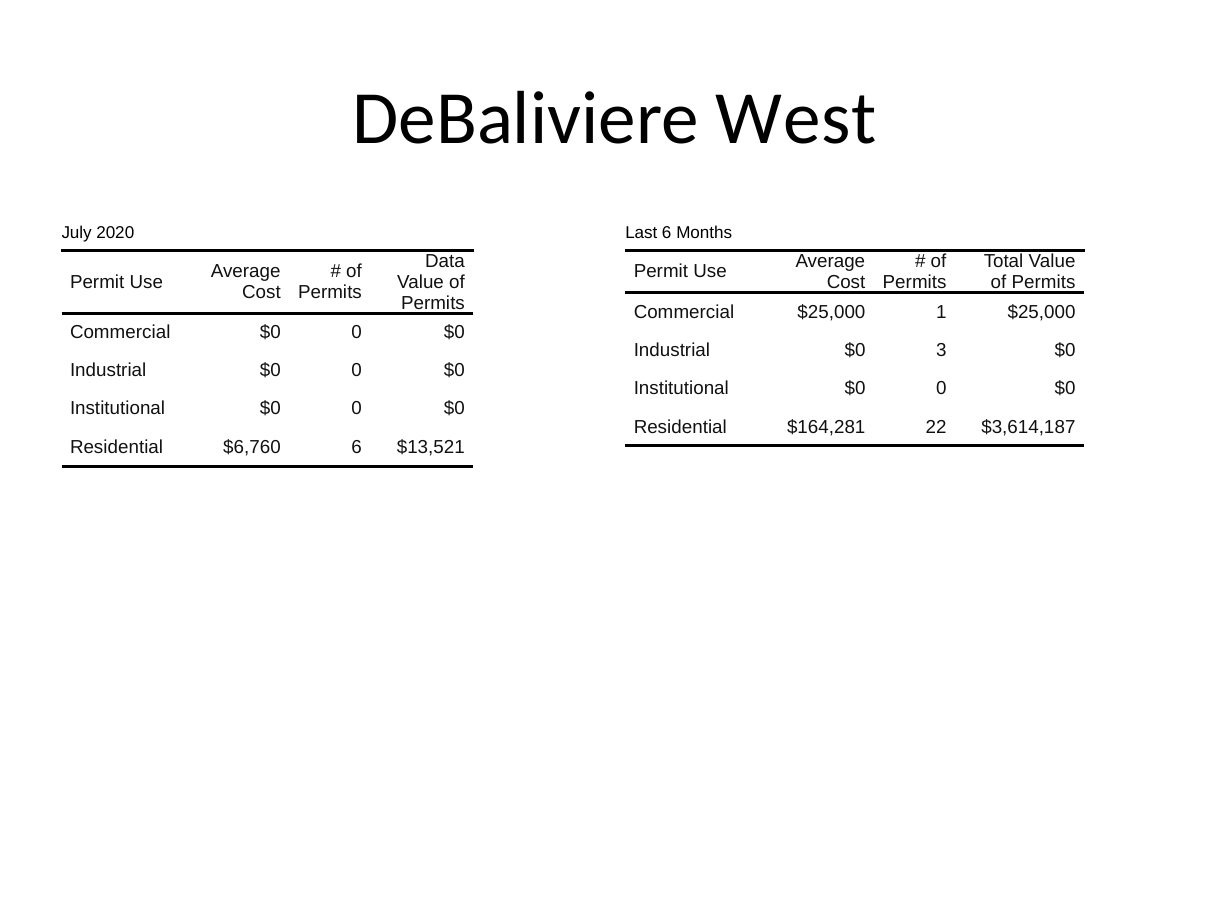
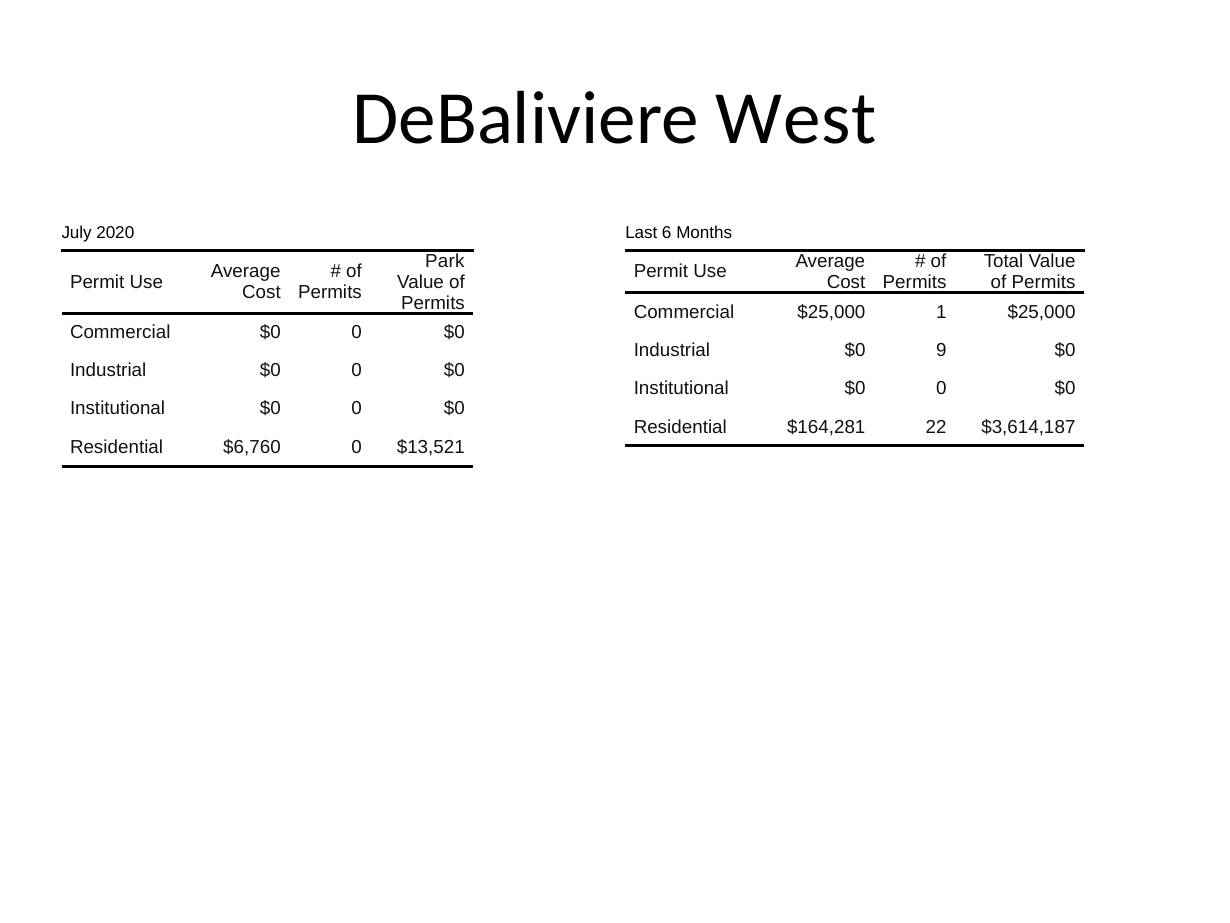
Data: Data -> Park
3: 3 -> 9
$6,760 6: 6 -> 0
